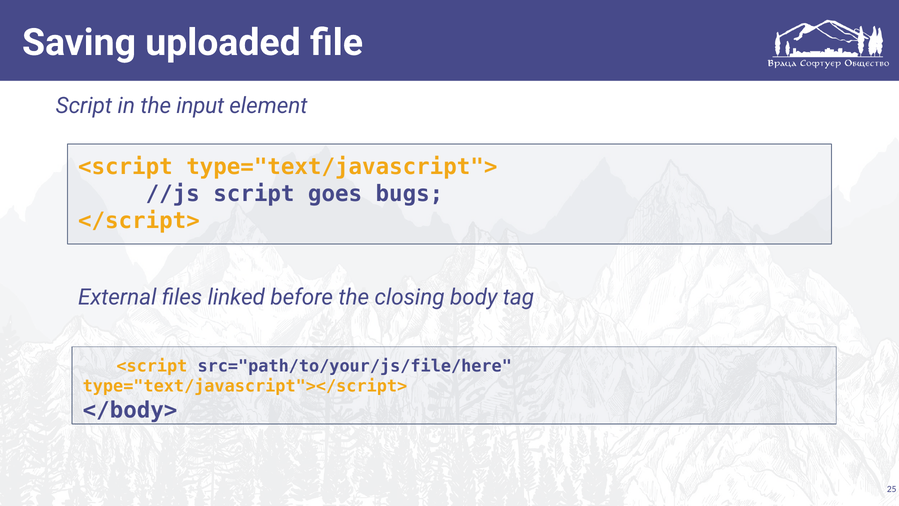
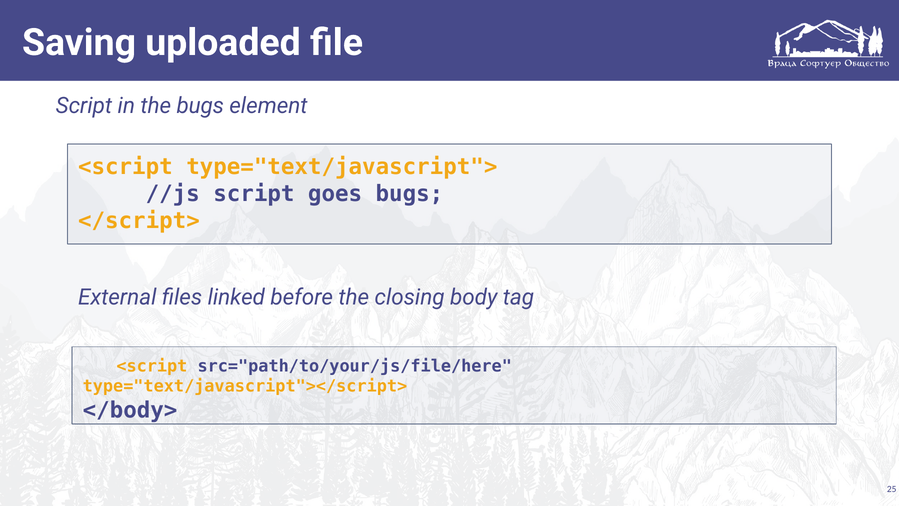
the input: input -> bugs
